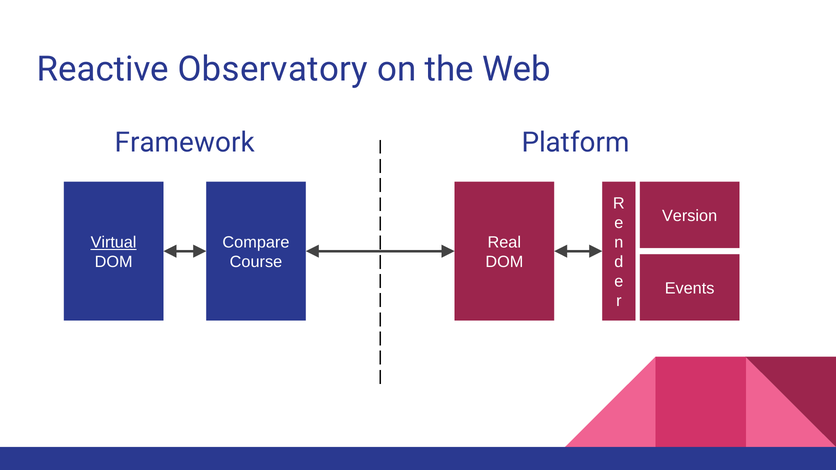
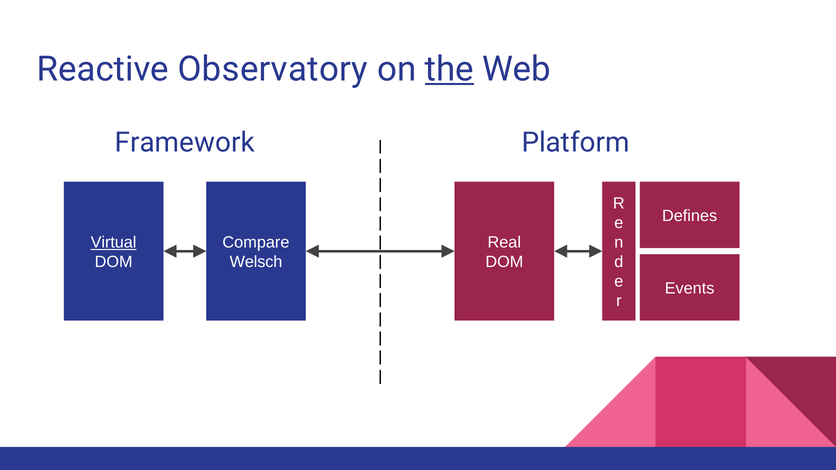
the underline: none -> present
Version: Version -> Defines
Course: Course -> Welsch
